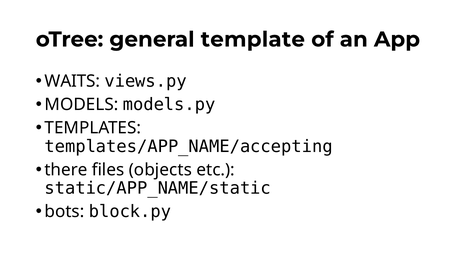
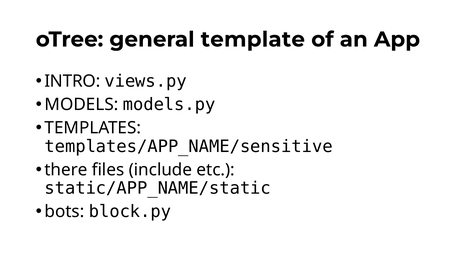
WAITS: WAITS -> INTRO
templates/APP_NAME/accepting: templates/APP_NAME/accepting -> templates/APP_NAME/sensitive
objects: objects -> include
